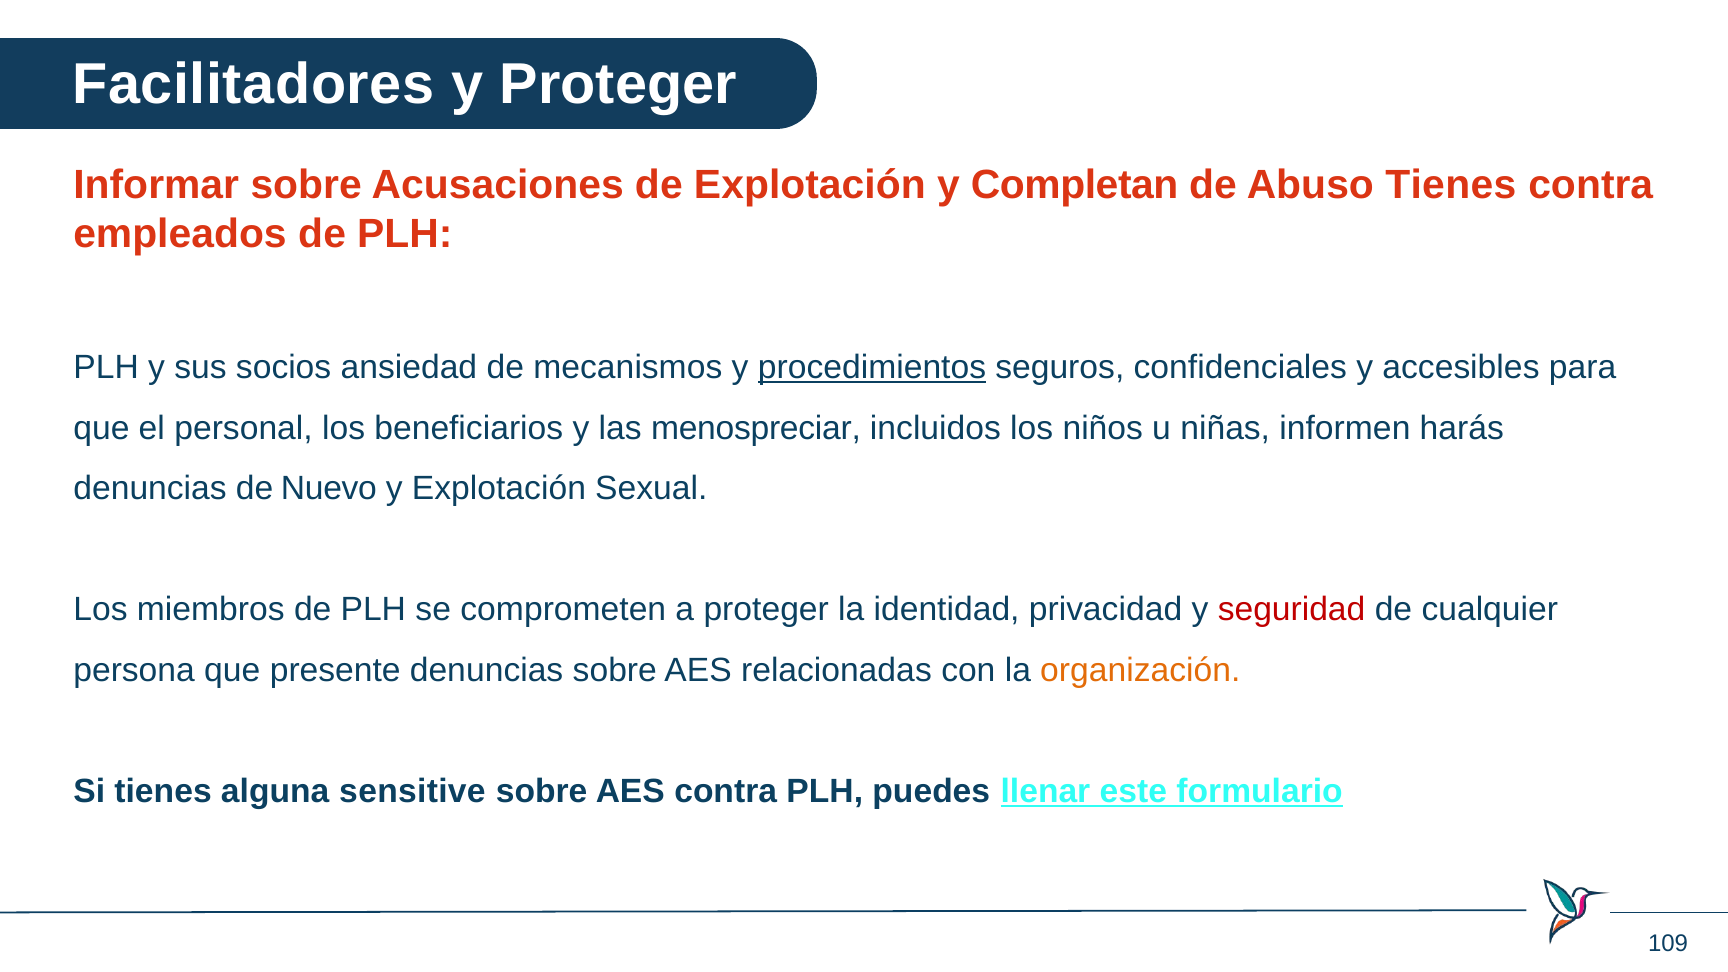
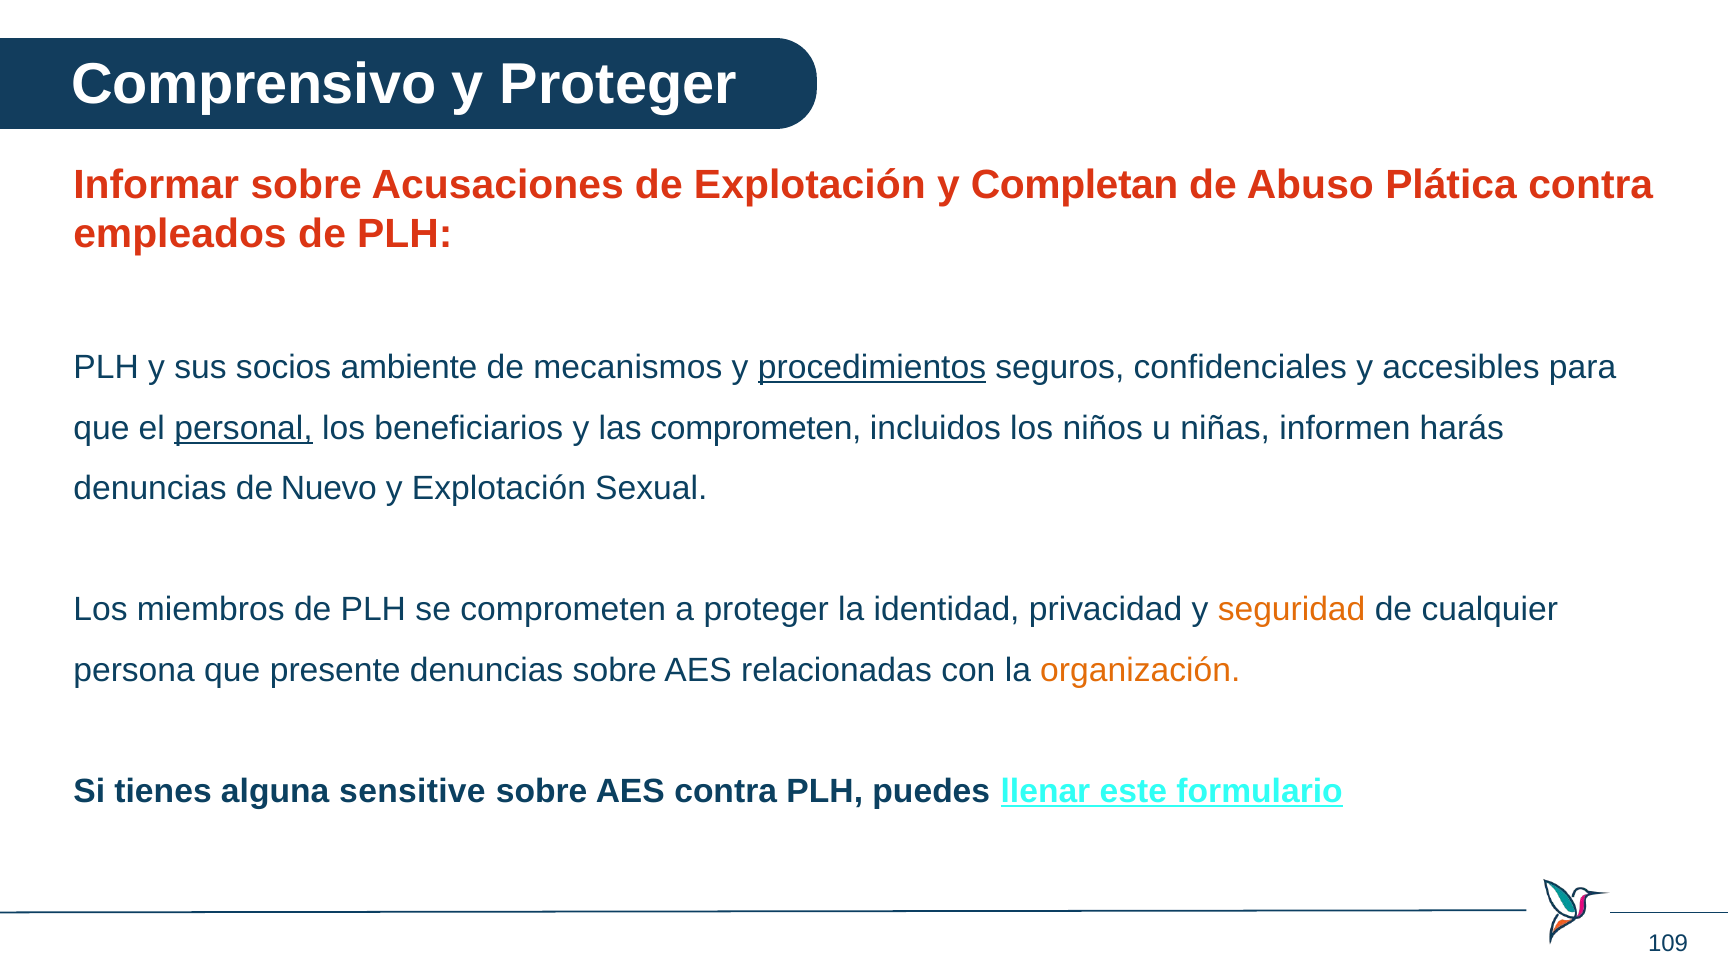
Facilitadores: Facilitadores -> Comprensivo
Abuso Tienes: Tienes -> Plática
ansiedad: ansiedad -> ambiente
personal underline: none -> present
las menospreciar: menospreciar -> comprometen
seguridad colour: red -> orange
